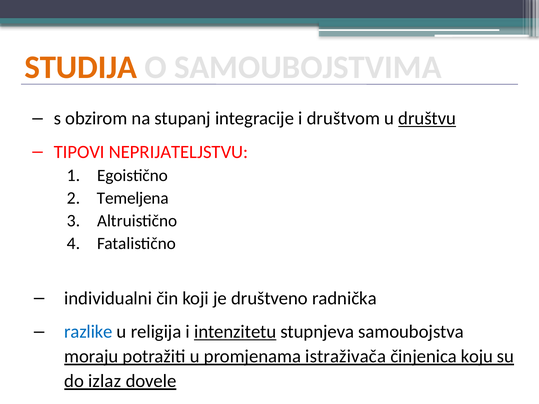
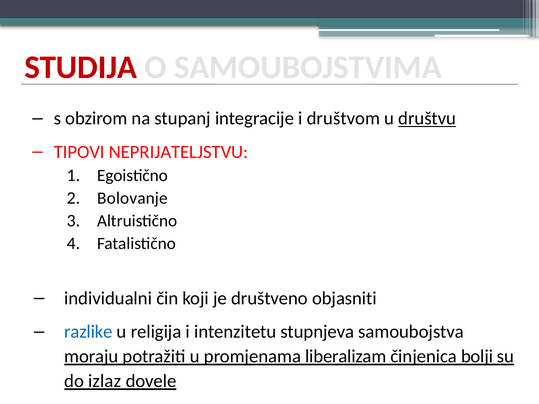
STUDIJA colour: orange -> red
Temeljena: Temeljena -> Bolovanje
radnička: radnička -> objasniti
intenzitetu underline: present -> none
istraživača: istraživača -> liberalizam
koju: koju -> bolji
